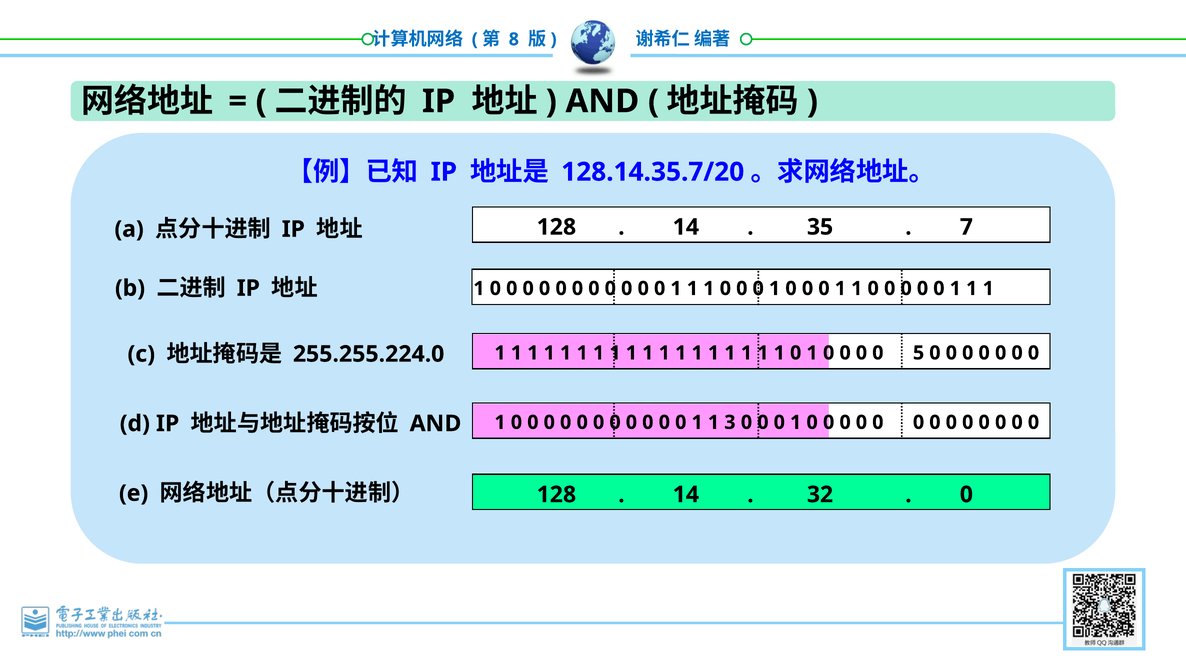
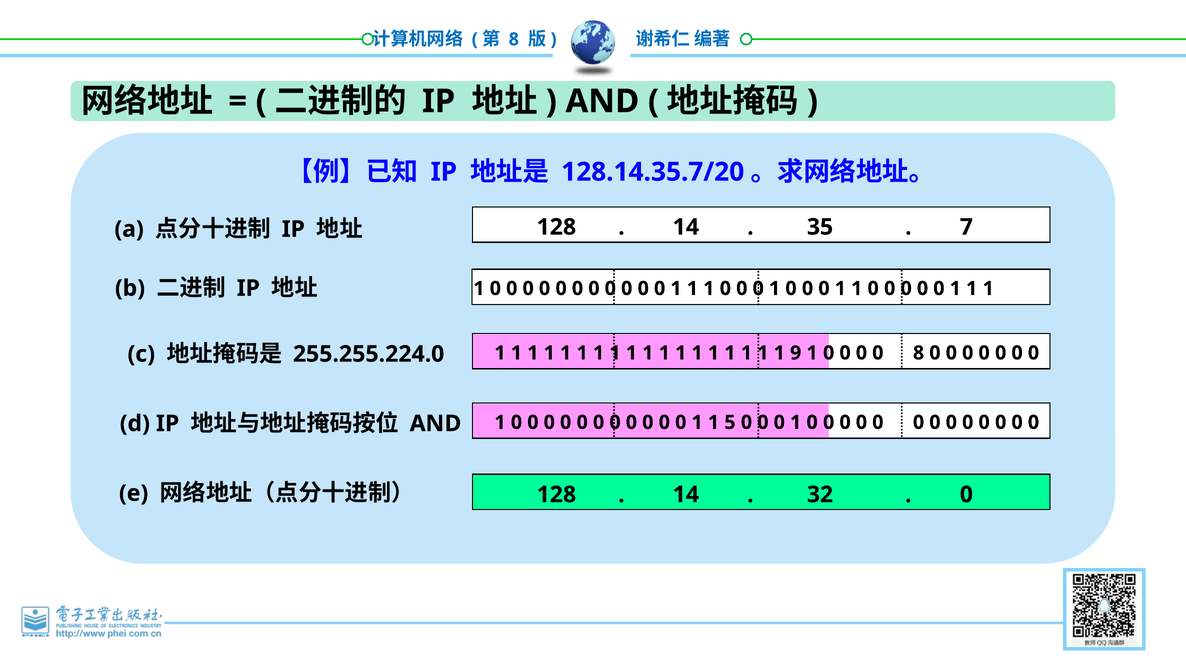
0 at (796, 353): 0 -> 9
255.255.224.0 5: 5 -> 8
3: 3 -> 5
